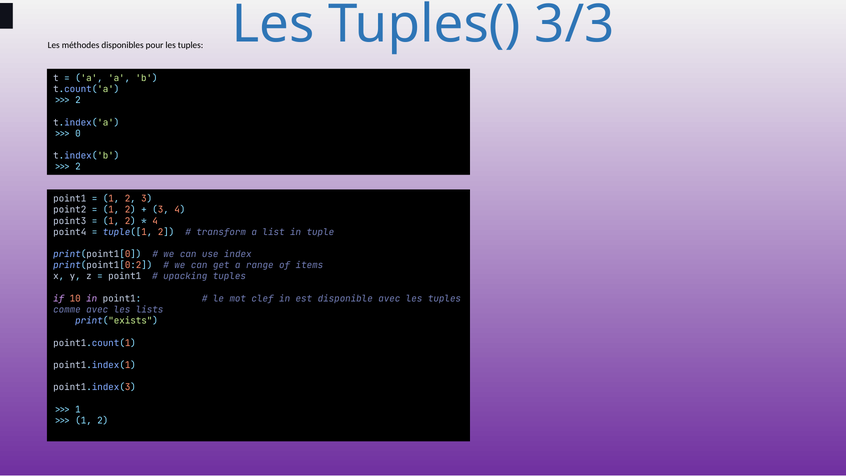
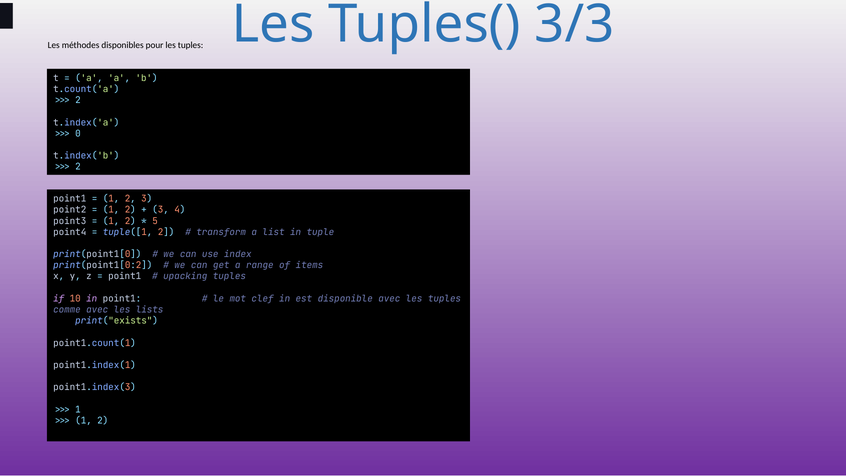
4 at (155, 221): 4 -> 5
